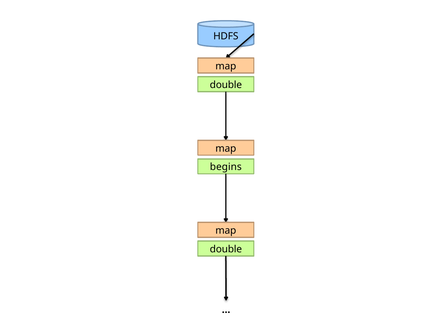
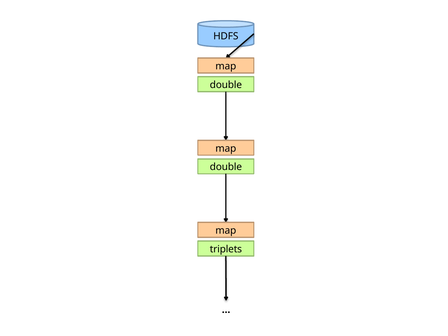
begins at (226, 167): begins -> double
double at (226, 249): double -> triplets
